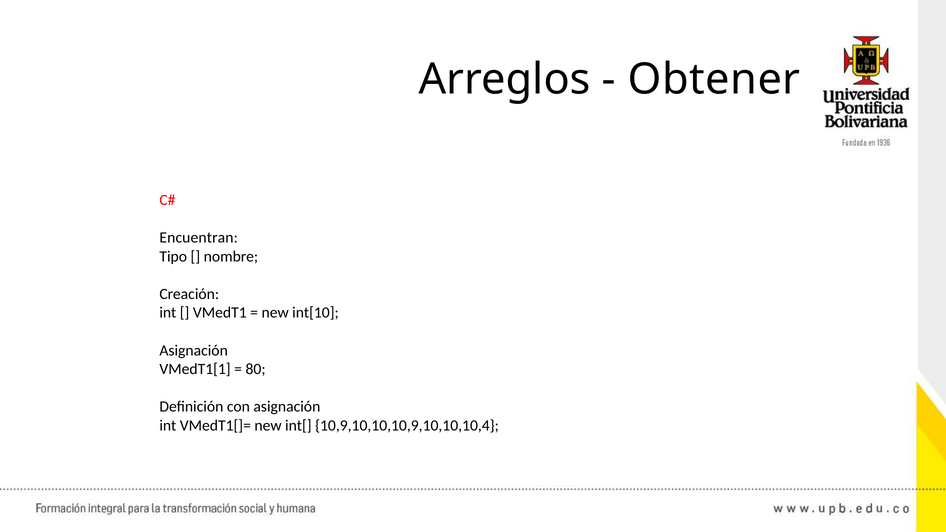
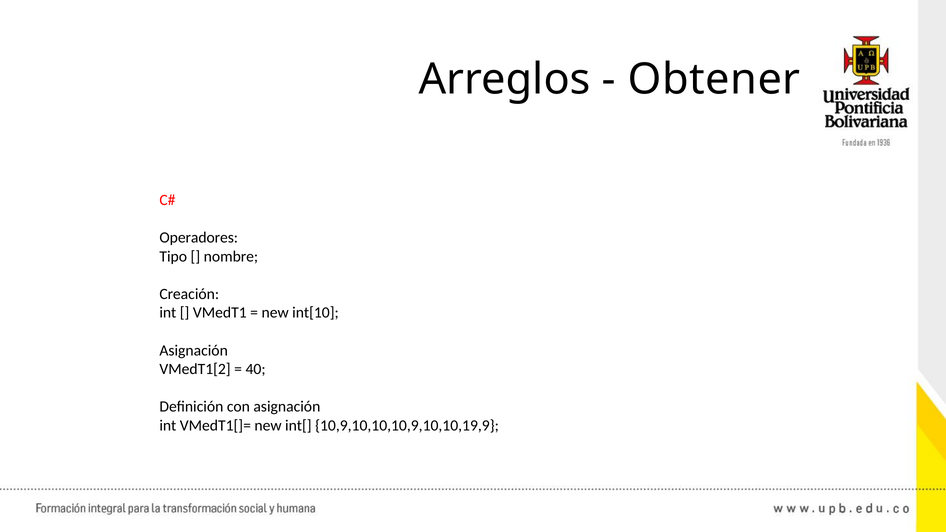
Encuentran: Encuentran -> Operadores
VMedT1[1: VMedT1[1 -> VMedT1[2
80: 80 -> 40
10,9,10,10,10,9,10,10,10,4: 10,9,10,10,10,9,10,10,10,4 -> 10,9,10,10,10,9,10,10,19,9
